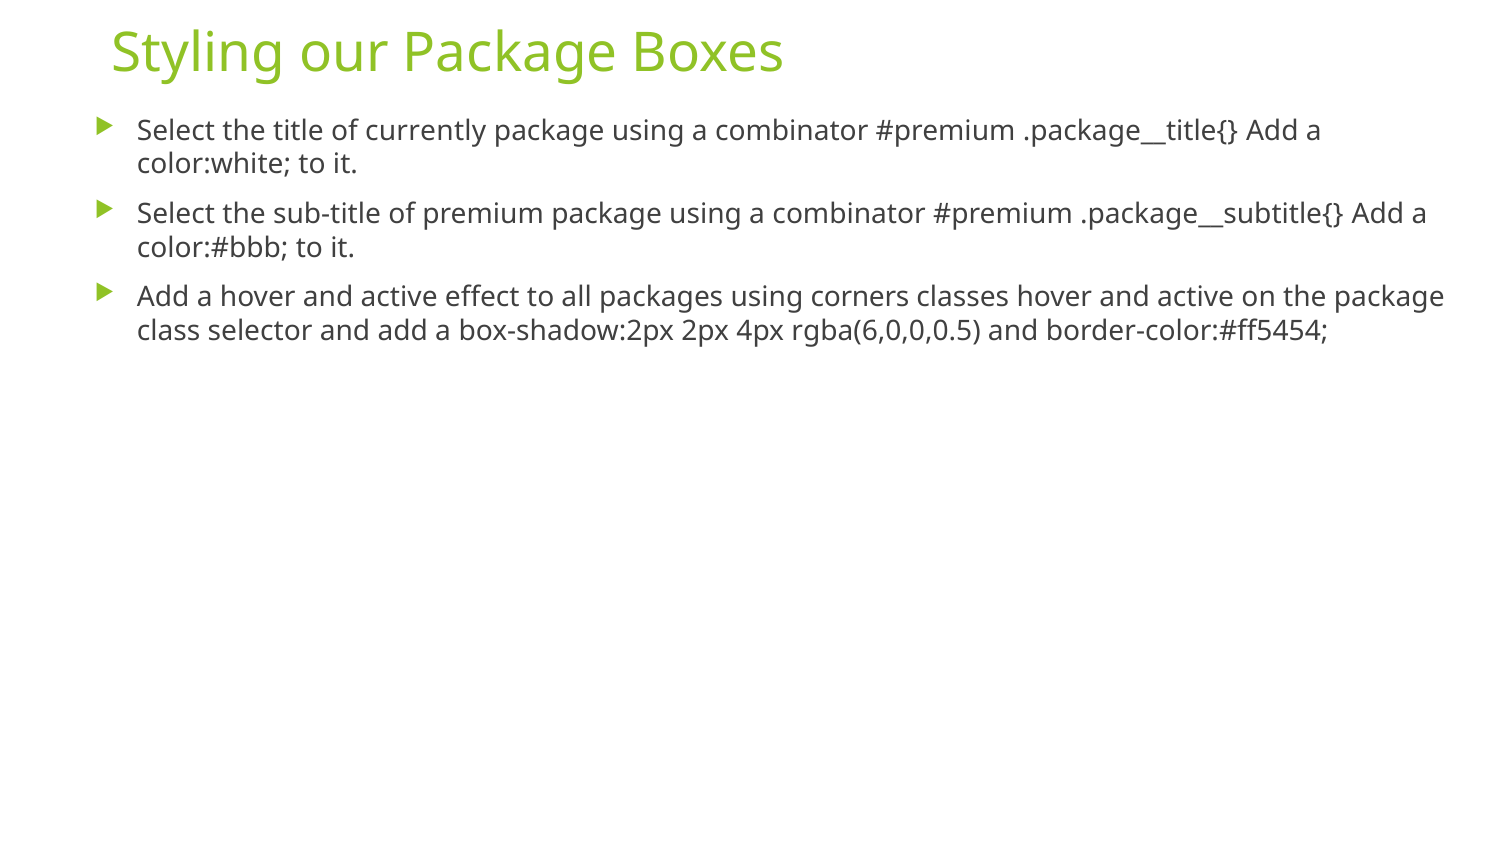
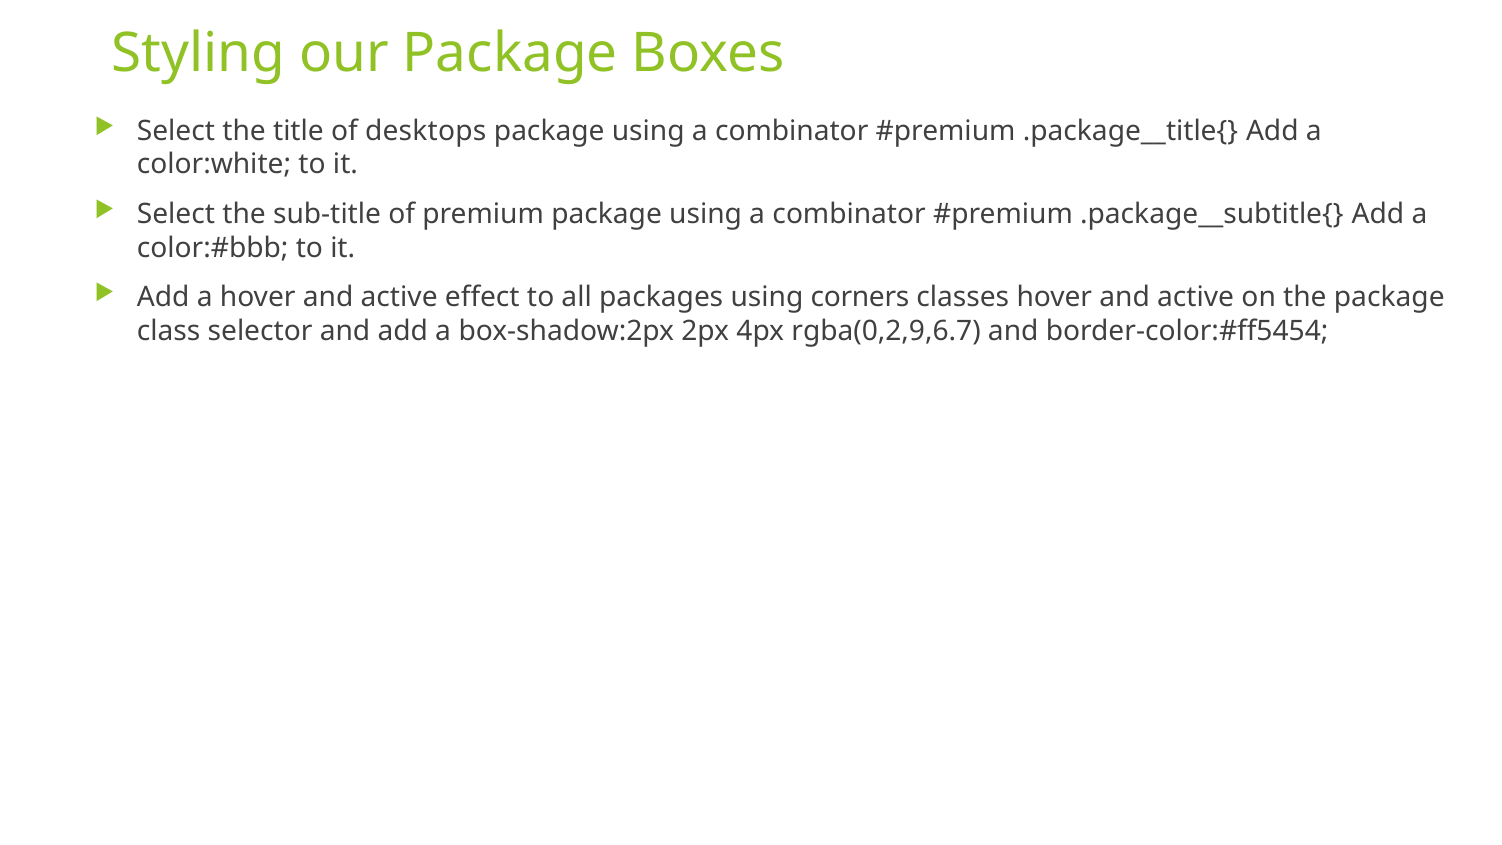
currently: currently -> desktops
rgba(6,0,0,0.5: rgba(6,0,0,0.5 -> rgba(0,2,9,6.7
